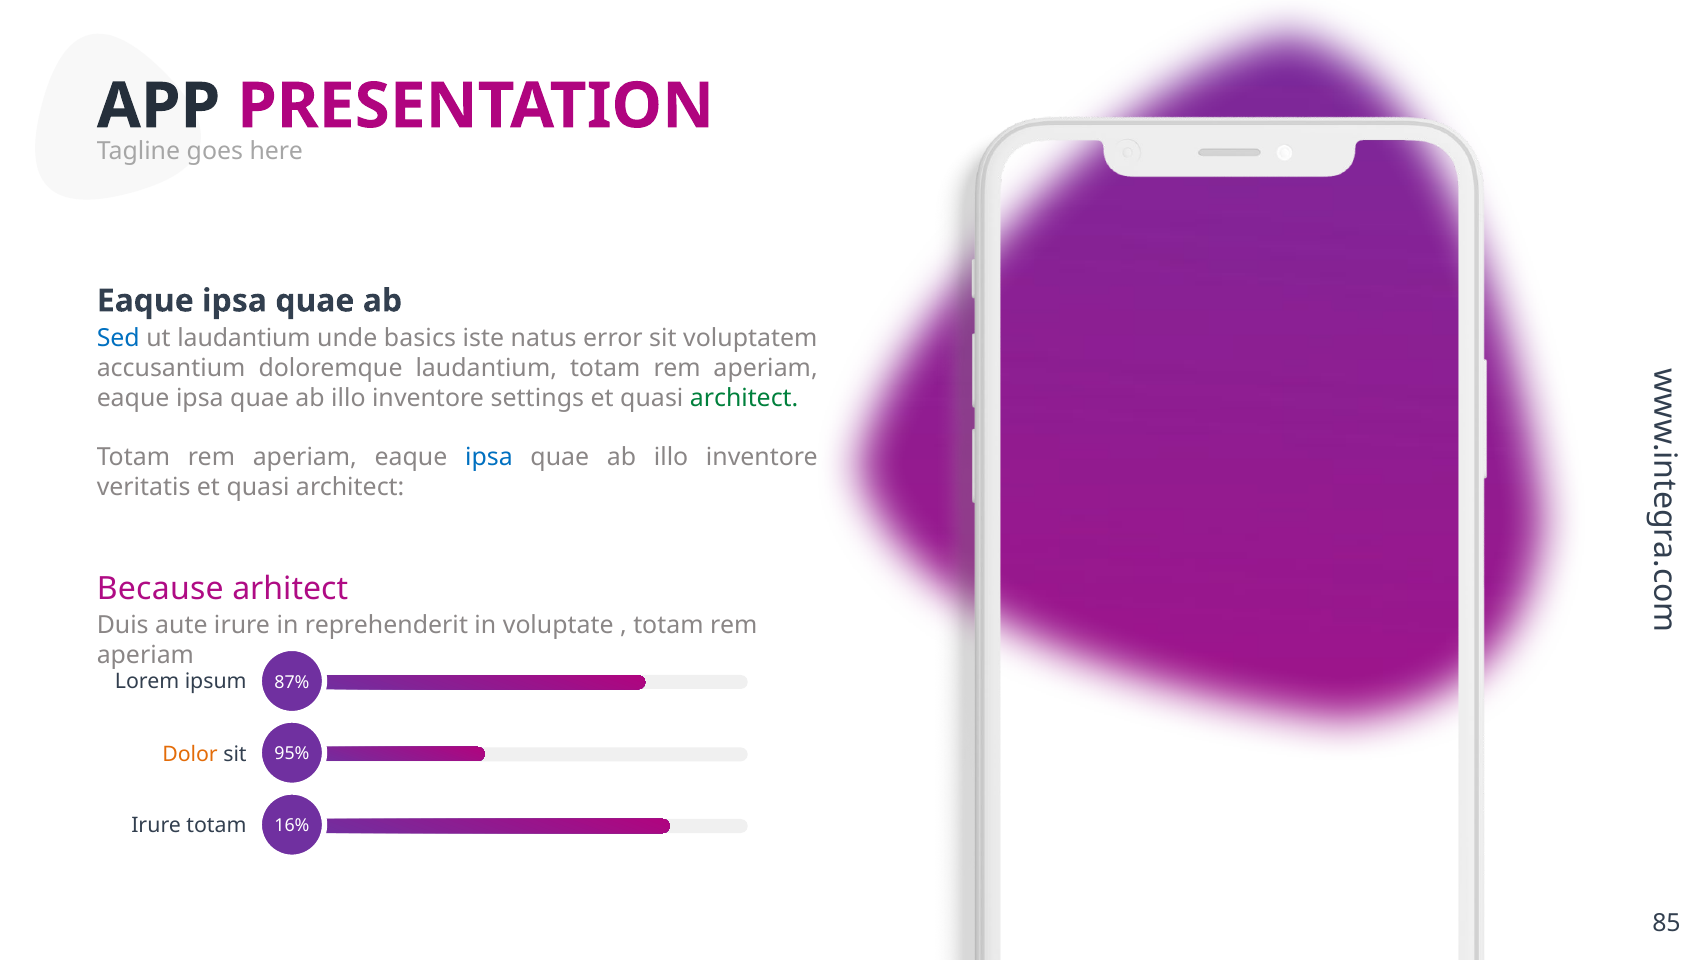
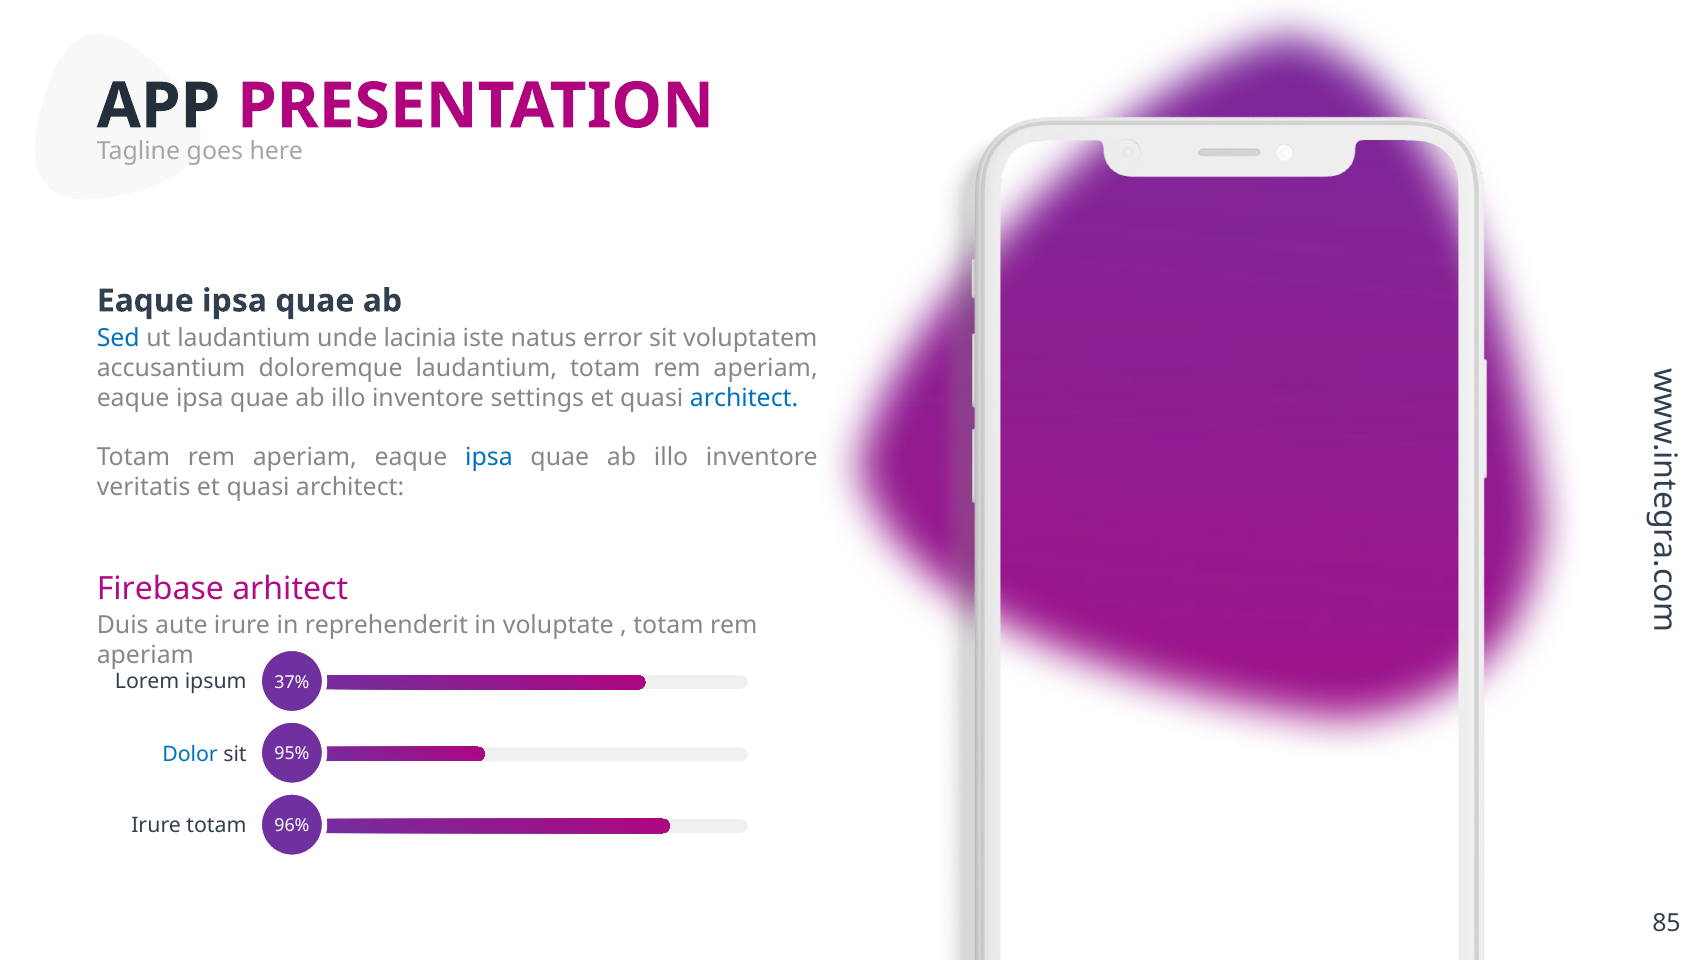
basics: basics -> lacinia
architect at (744, 398) colour: green -> blue
Because: Because -> Firebase
87%: 87% -> 37%
Dolor colour: orange -> blue
16%: 16% -> 96%
